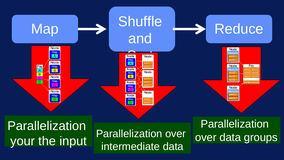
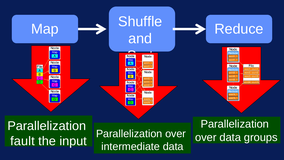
your: your -> fault
